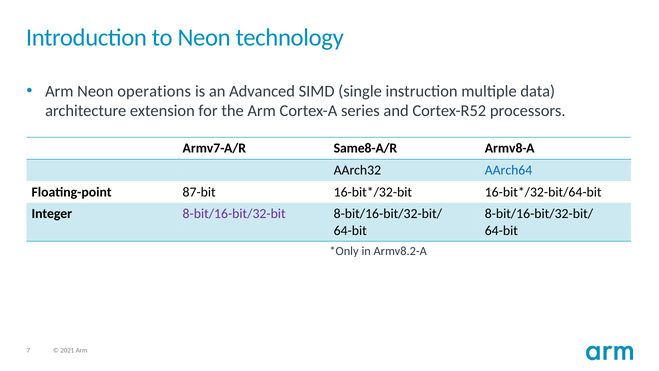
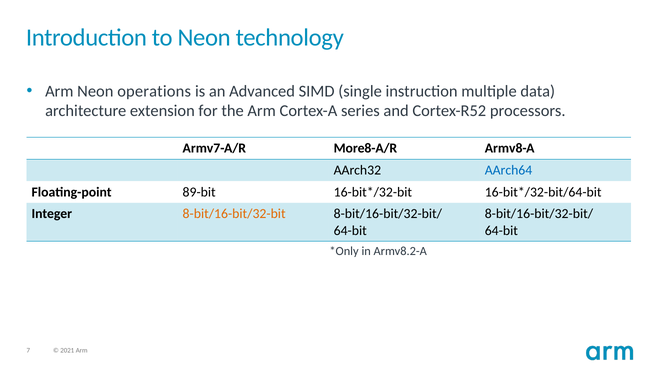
Same8-A/R: Same8-A/R -> More8-A/R
87-bit: 87-bit -> 89-bit
8-bit/16-bit/32-bit colour: purple -> orange
